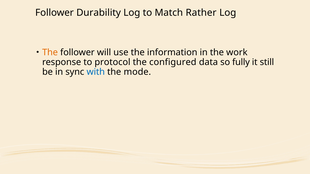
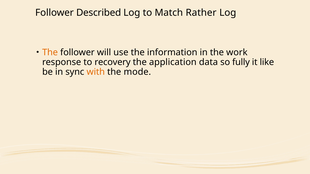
Durability: Durability -> Described
protocol: protocol -> recovery
configured: configured -> application
still: still -> like
with colour: blue -> orange
